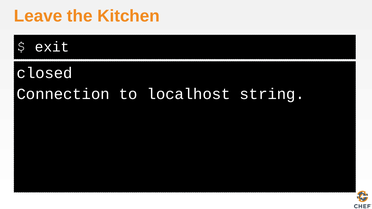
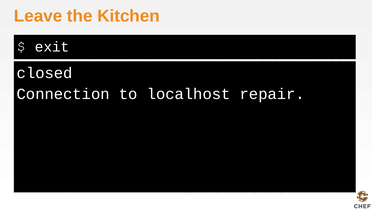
string: string -> repair
